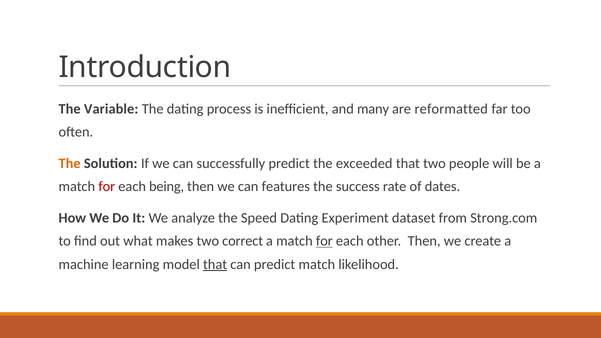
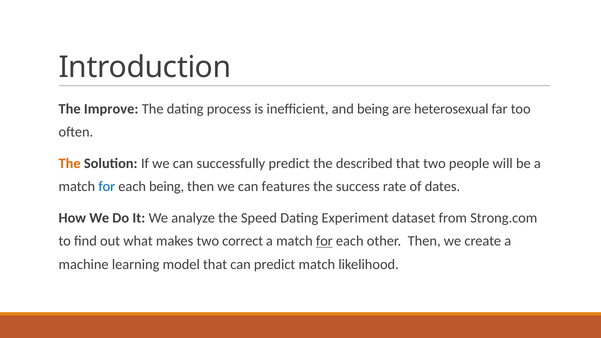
Variable: Variable -> Improve
and many: many -> being
reformatted: reformatted -> heterosexual
exceeded: exceeded -> described
for at (107, 187) colour: red -> blue
that at (215, 264) underline: present -> none
